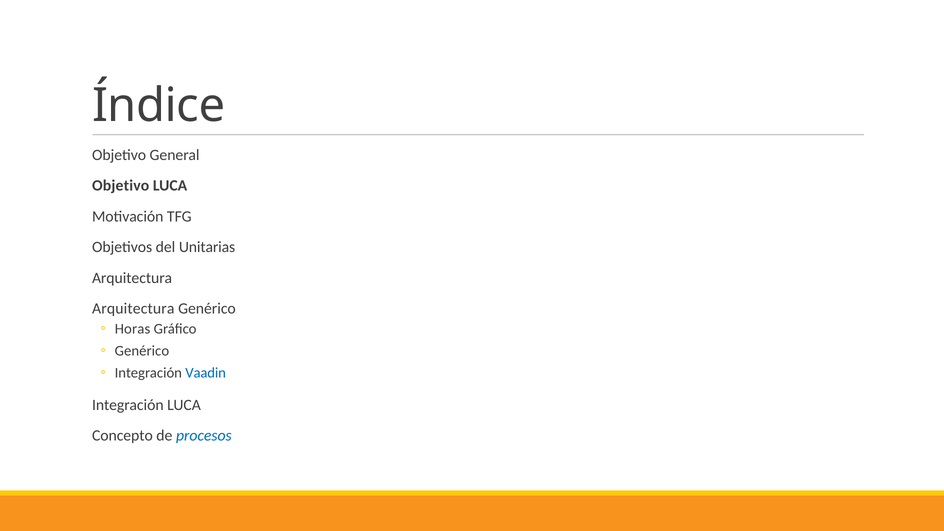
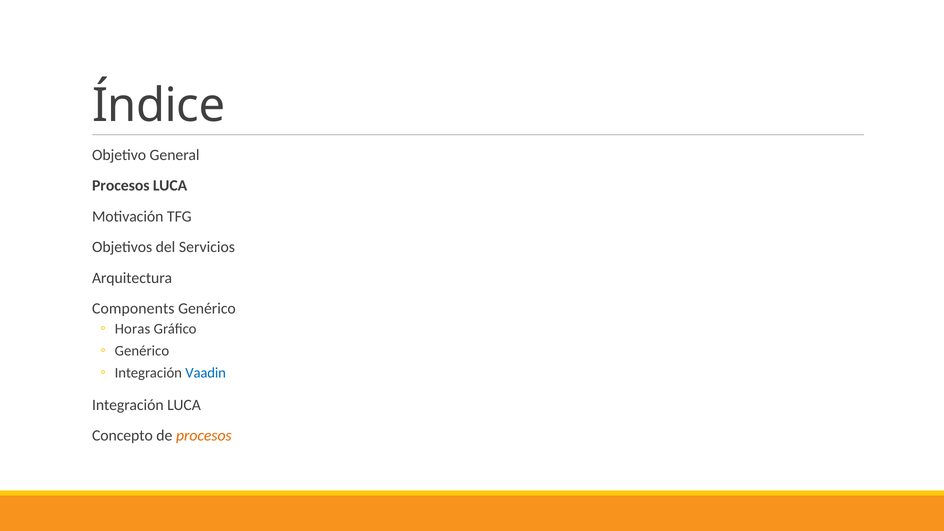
Objetivo at (121, 186): Objetivo -> Procesos
Unitarias: Unitarias -> Servicios
Arquitectura at (133, 309): Arquitectura -> Components
procesos at (204, 436) colour: blue -> orange
